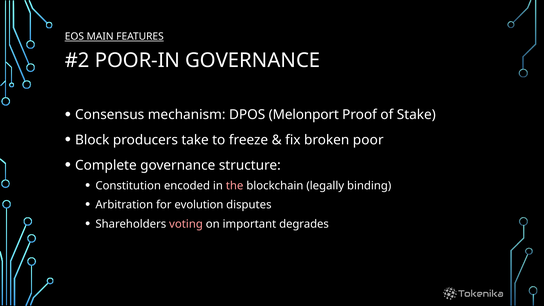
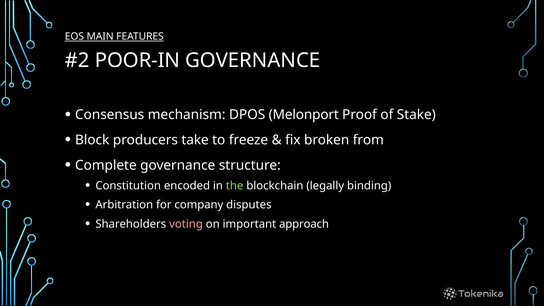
poor: poor -> from
the colour: pink -> light green
evolution: evolution -> company
degrades: degrades -> approach
